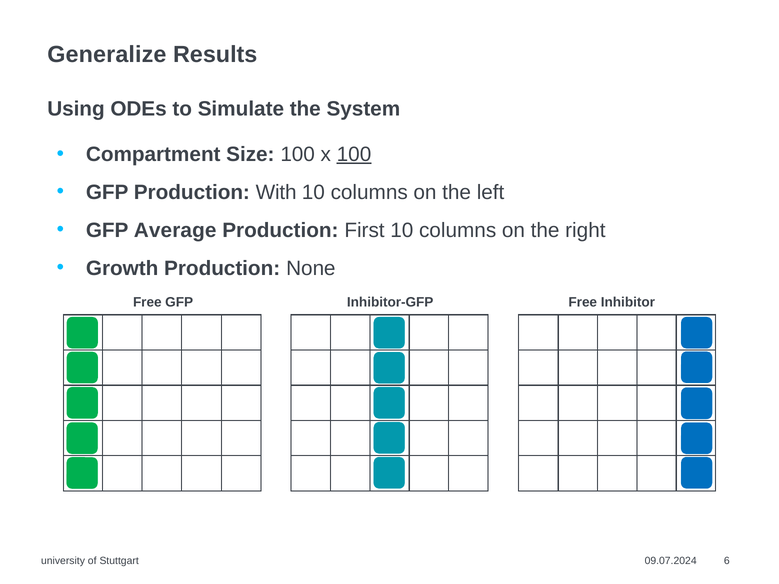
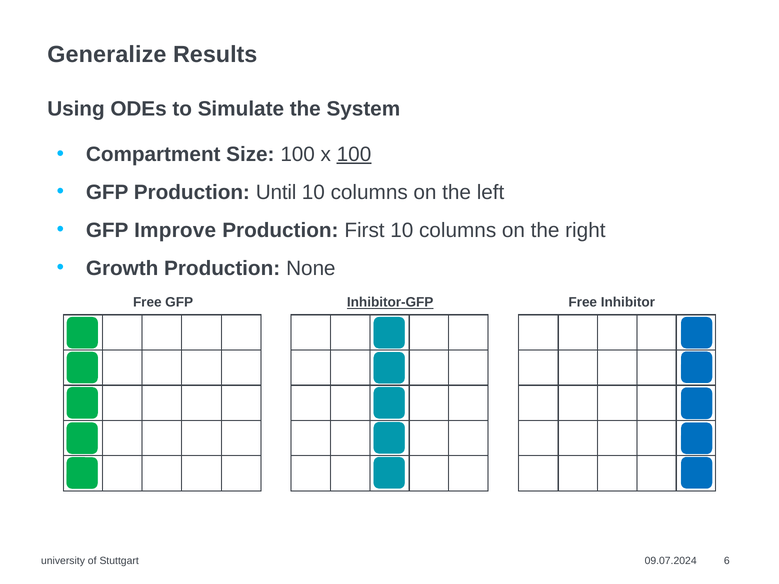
With: With -> Until
Average: Average -> Improve
Inhibitor-GFP underline: none -> present
